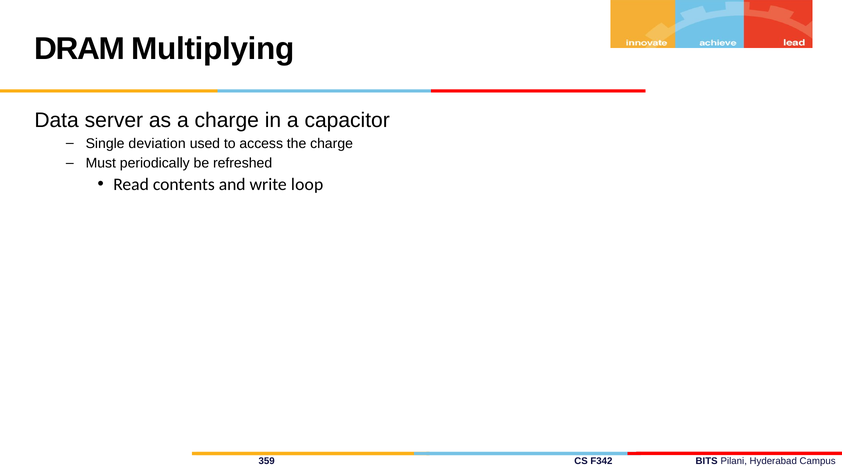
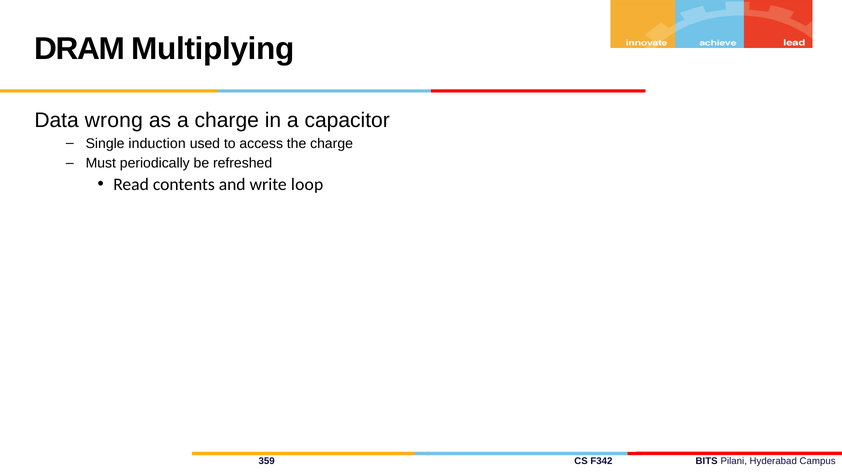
server: server -> wrong
deviation: deviation -> induction
